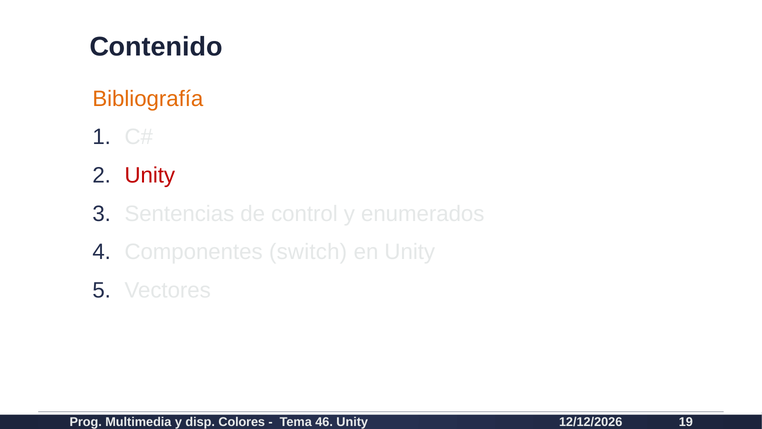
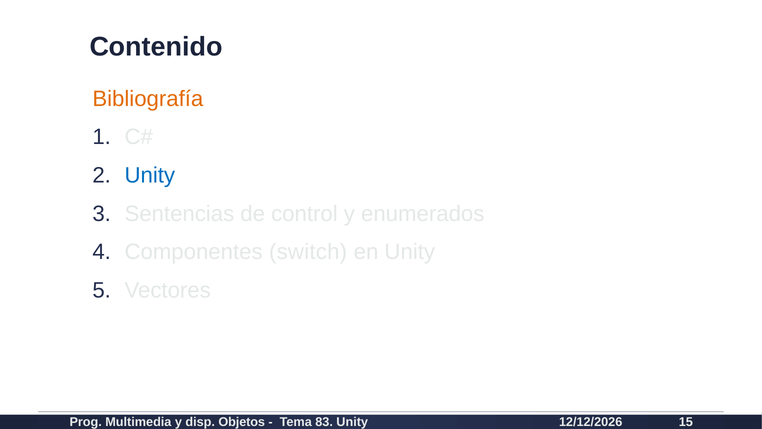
Unity at (150, 175) colour: red -> blue
Colores: Colores -> Objetos
46: 46 -> 83
19: 19 -> 15
